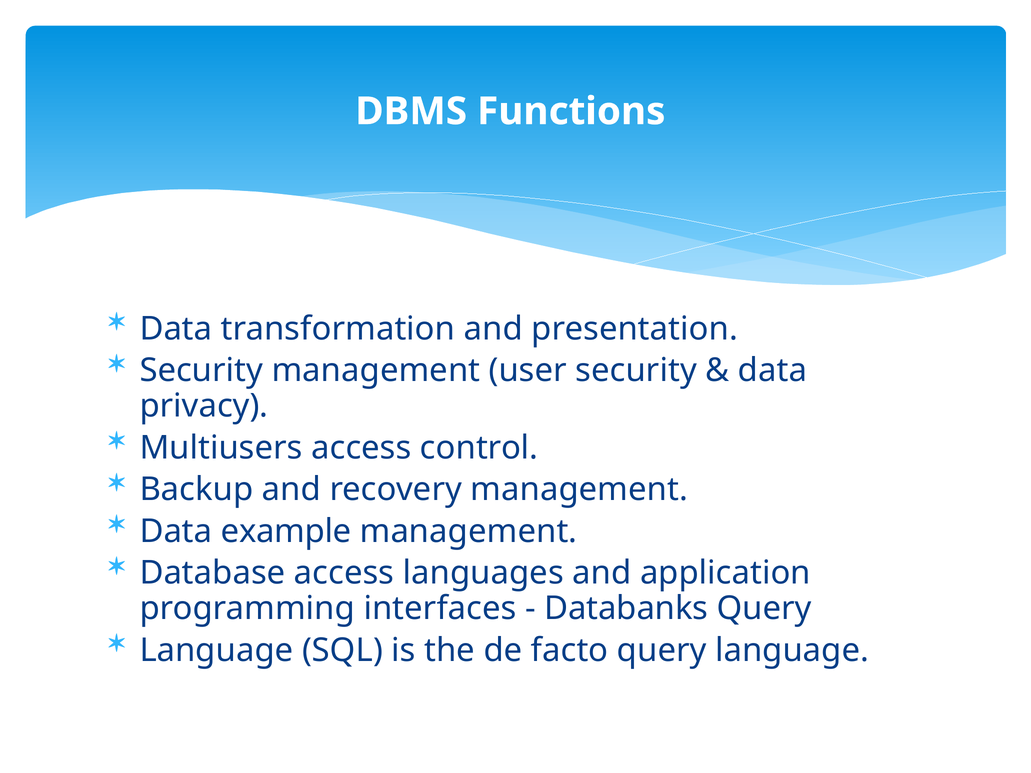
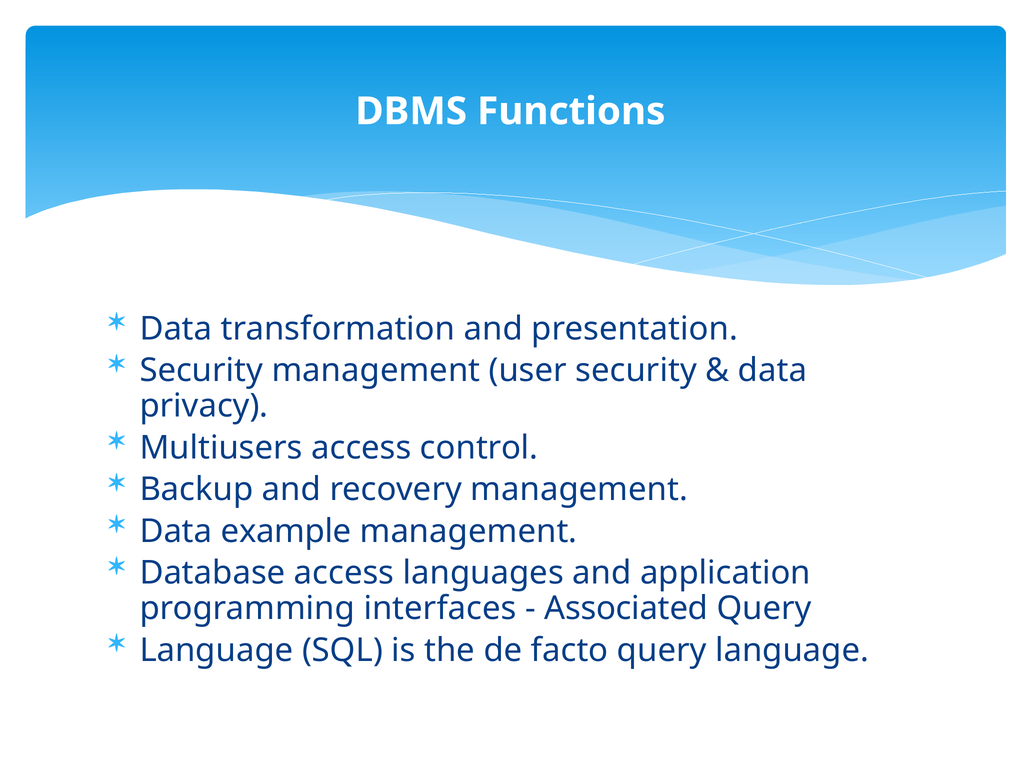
Databanks: Databanks -> Associated
